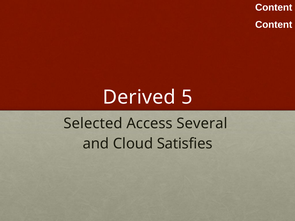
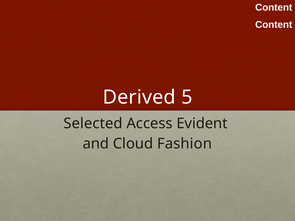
Several: Several -> Evident
Satisfies: Satisfies -> Fashion
